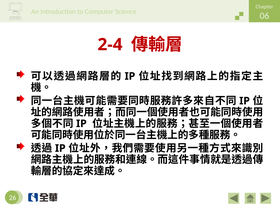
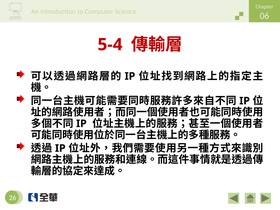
2-4: 2-4 -> 5-4
